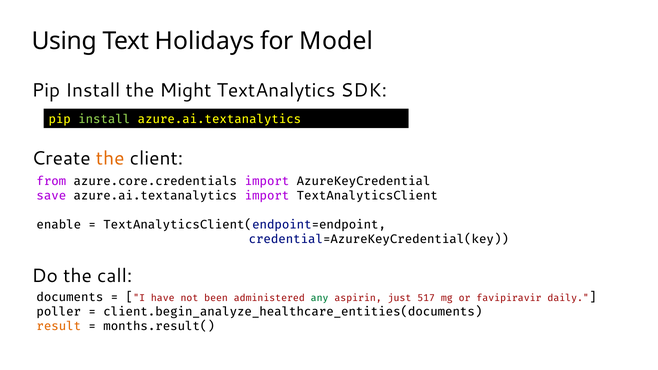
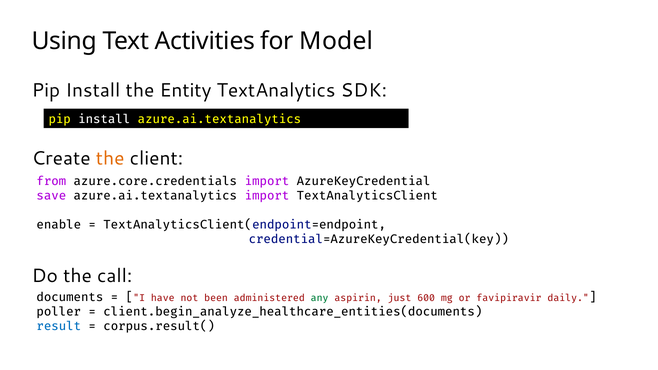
Holidays: Holidays -> Activities
Might: Might -> Entity
install at (104, 119) colour: light green -> white
517: 517 -> 600
result colour: orange -> blue
months.result(: months.result( -> corpus.result(
